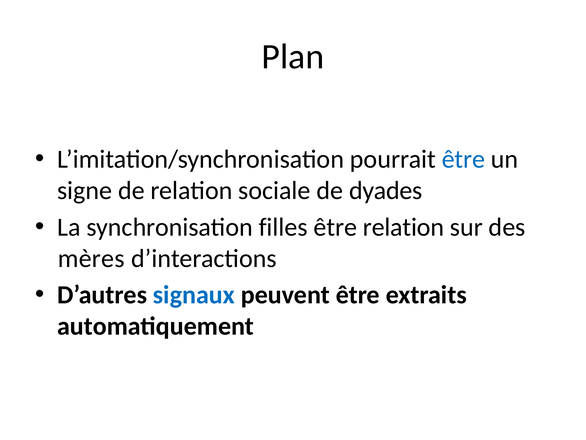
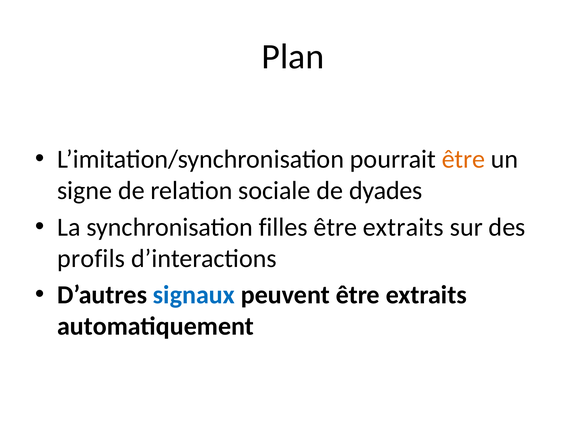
être at (463, 159) colour: blue -> orange
relation at (403, 227): relation -> extraits
mères: mères -> profils
